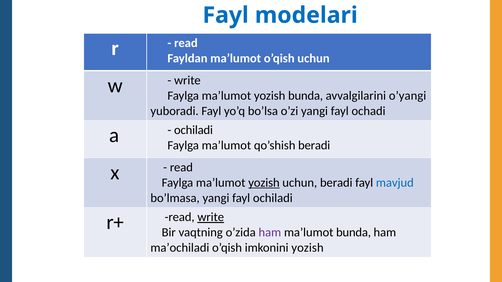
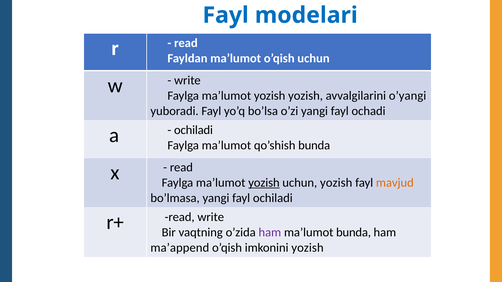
yozish bunda: bunda -> yozish
qo’shish beradi: beradi -> bunda
uchun beradi: beradi -> yozish
mavjud colour: blue -> orange
write at (211, 217) underline: present -> none
ma’ochiladi: ma’ochiladi -> ma’append
